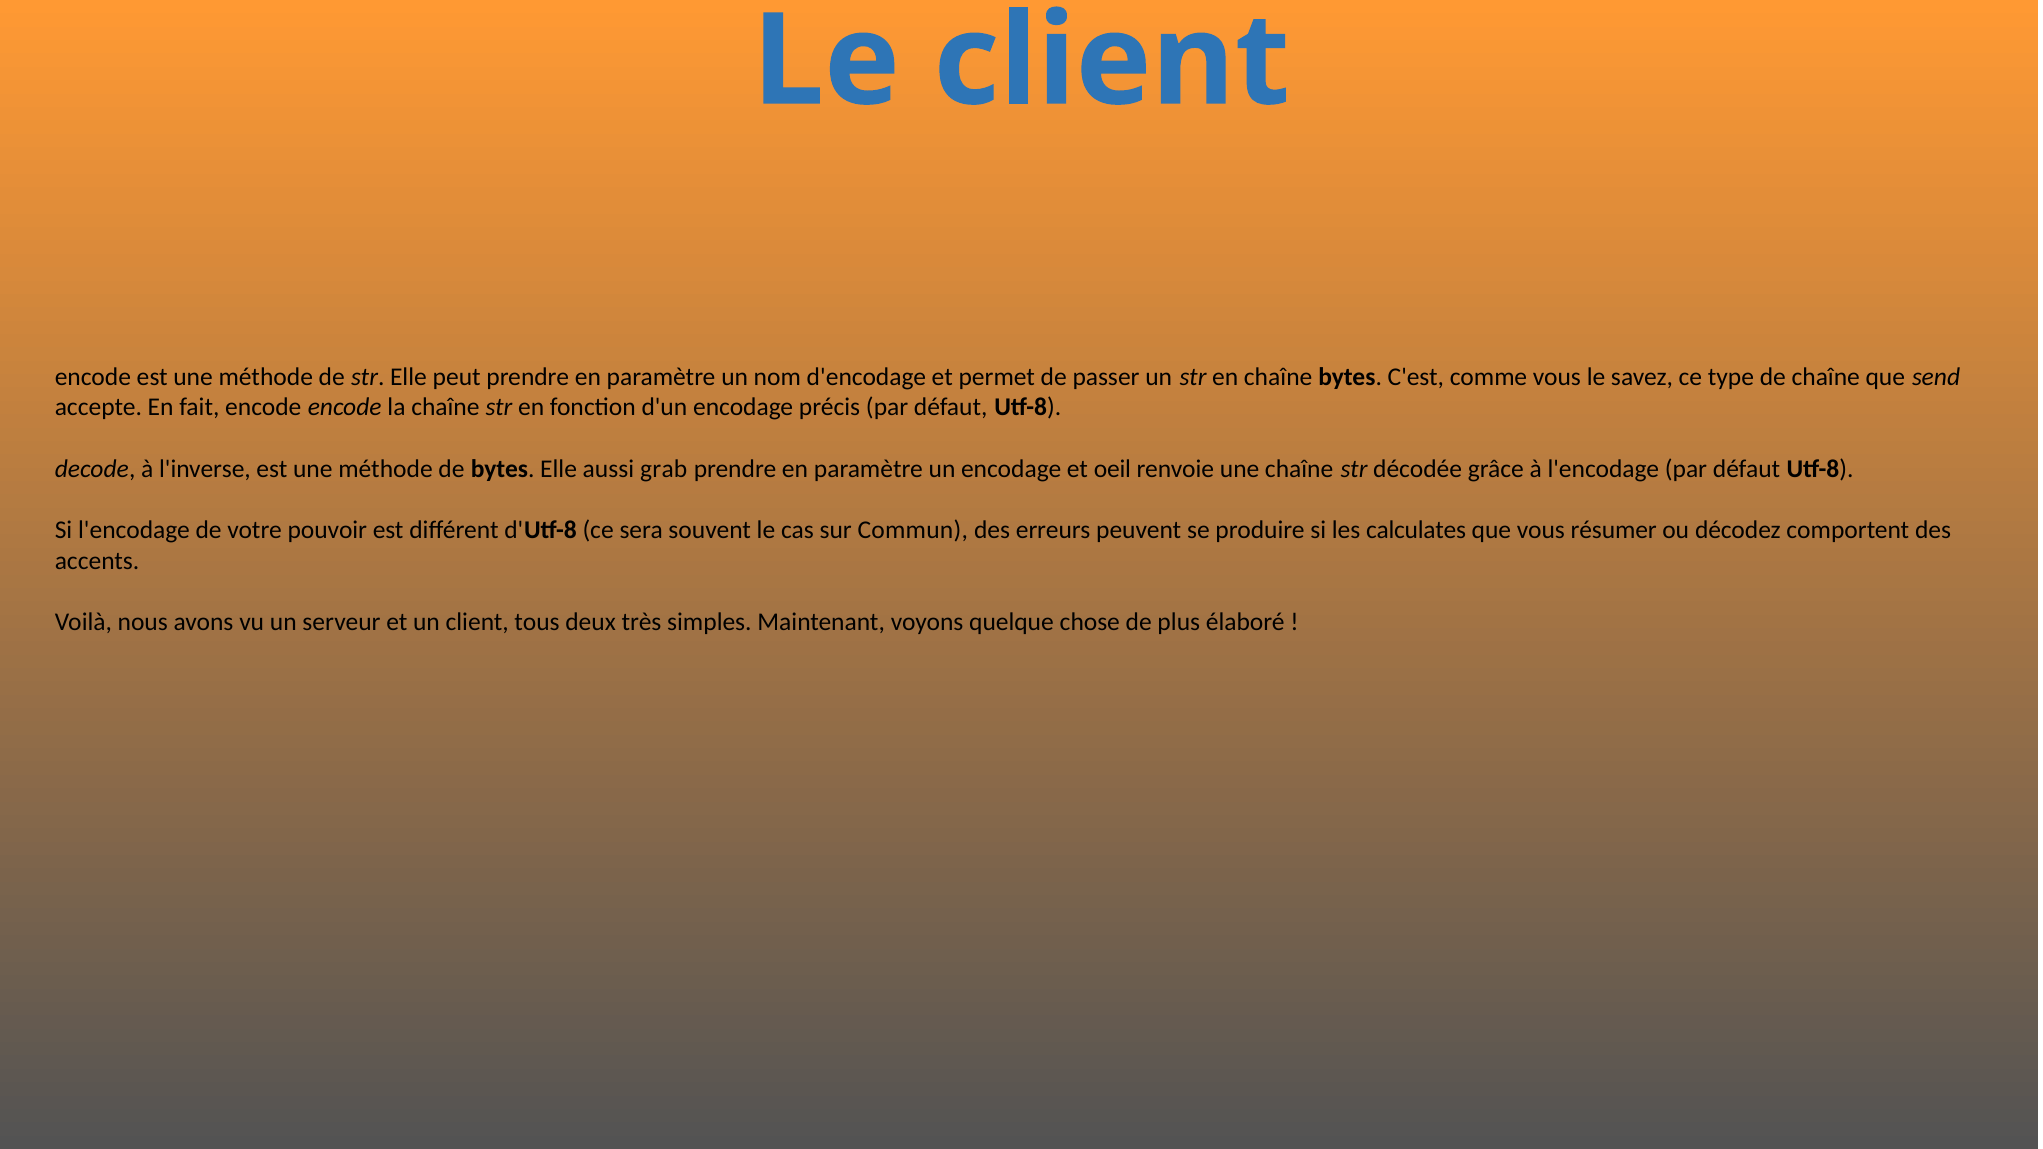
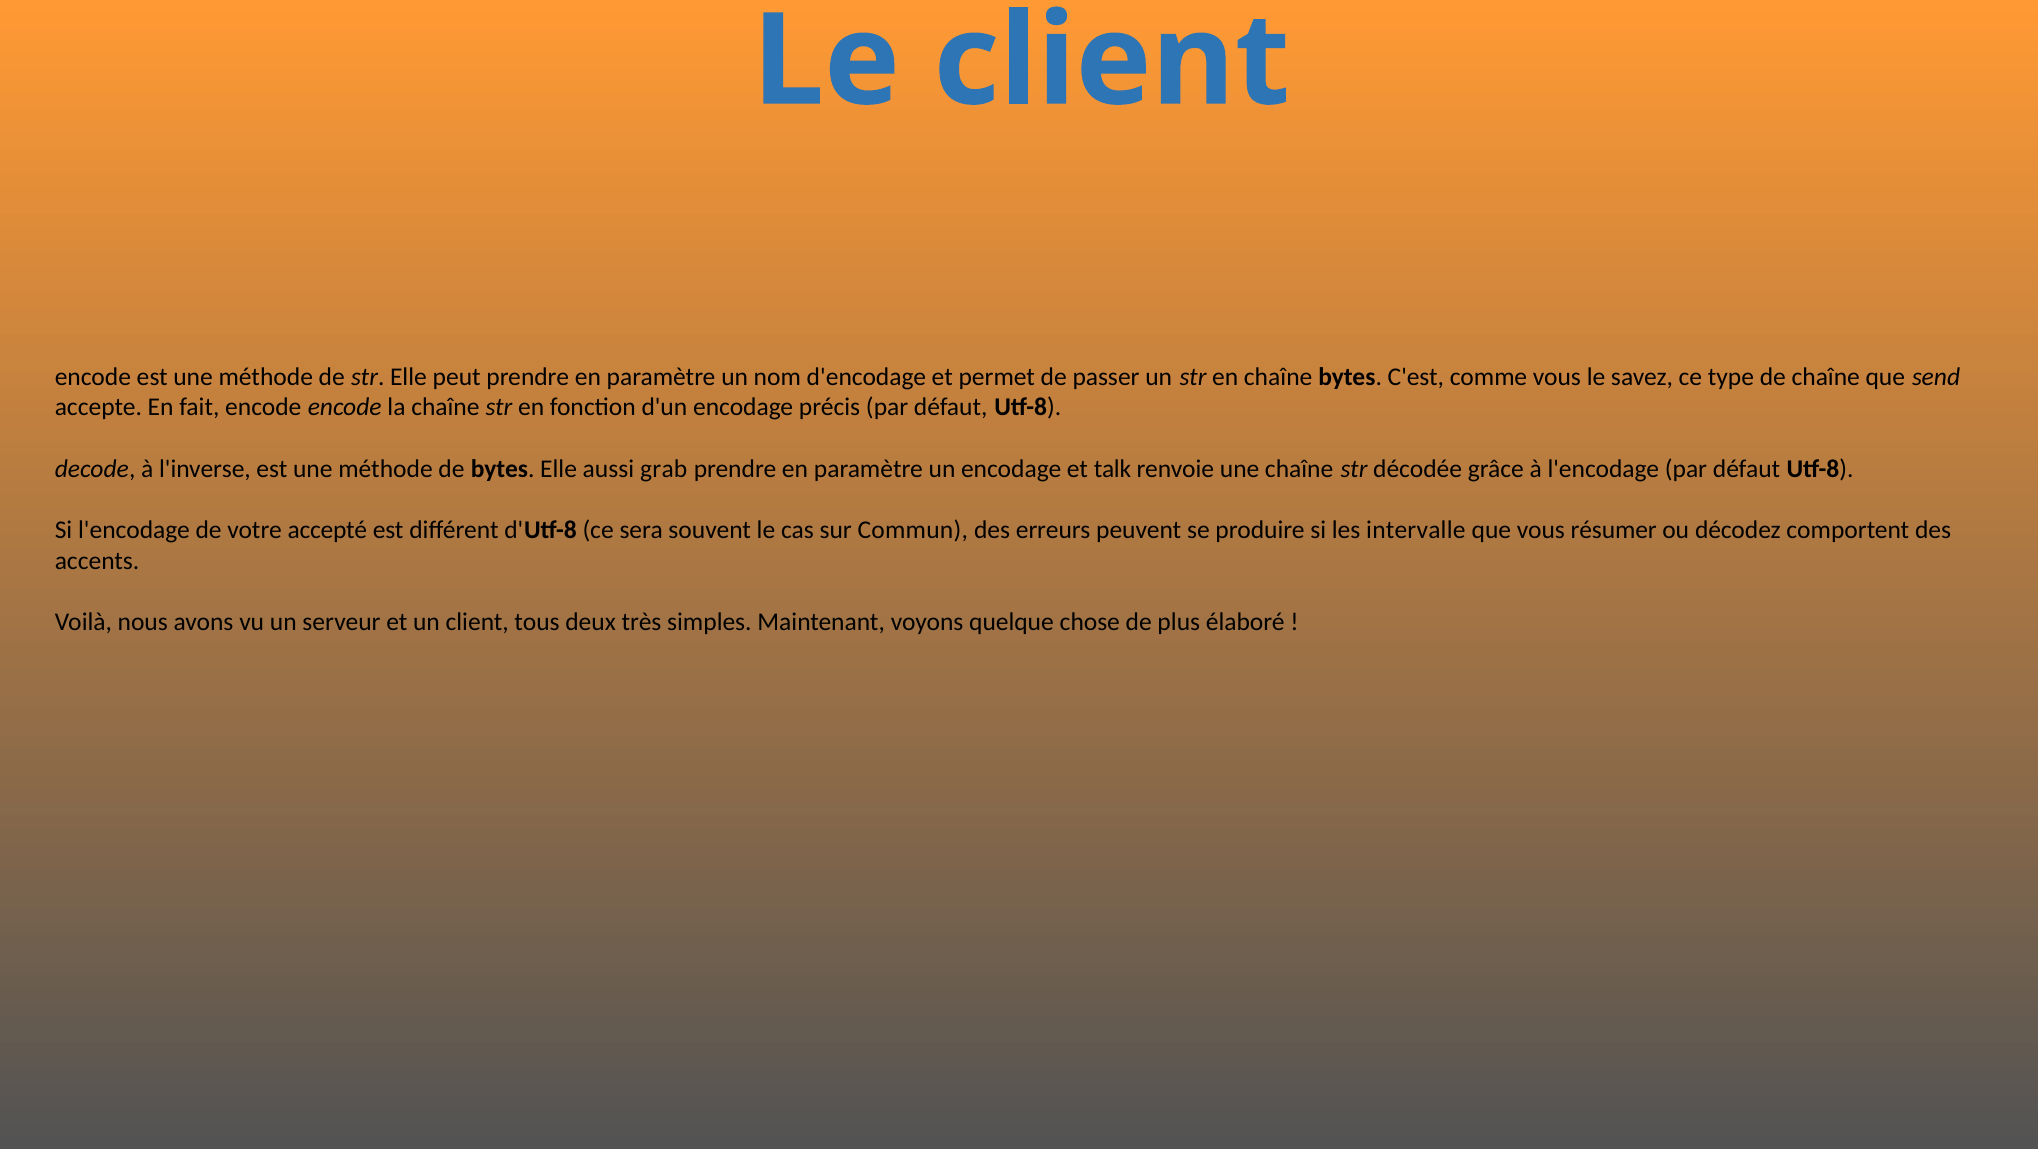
oeil: oeil -> talk
pouvoir: pouvoir -> accepté
calculates: calculates -> intervalle
